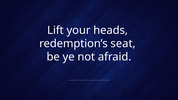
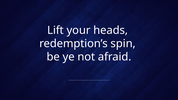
seat: seat -> spin
